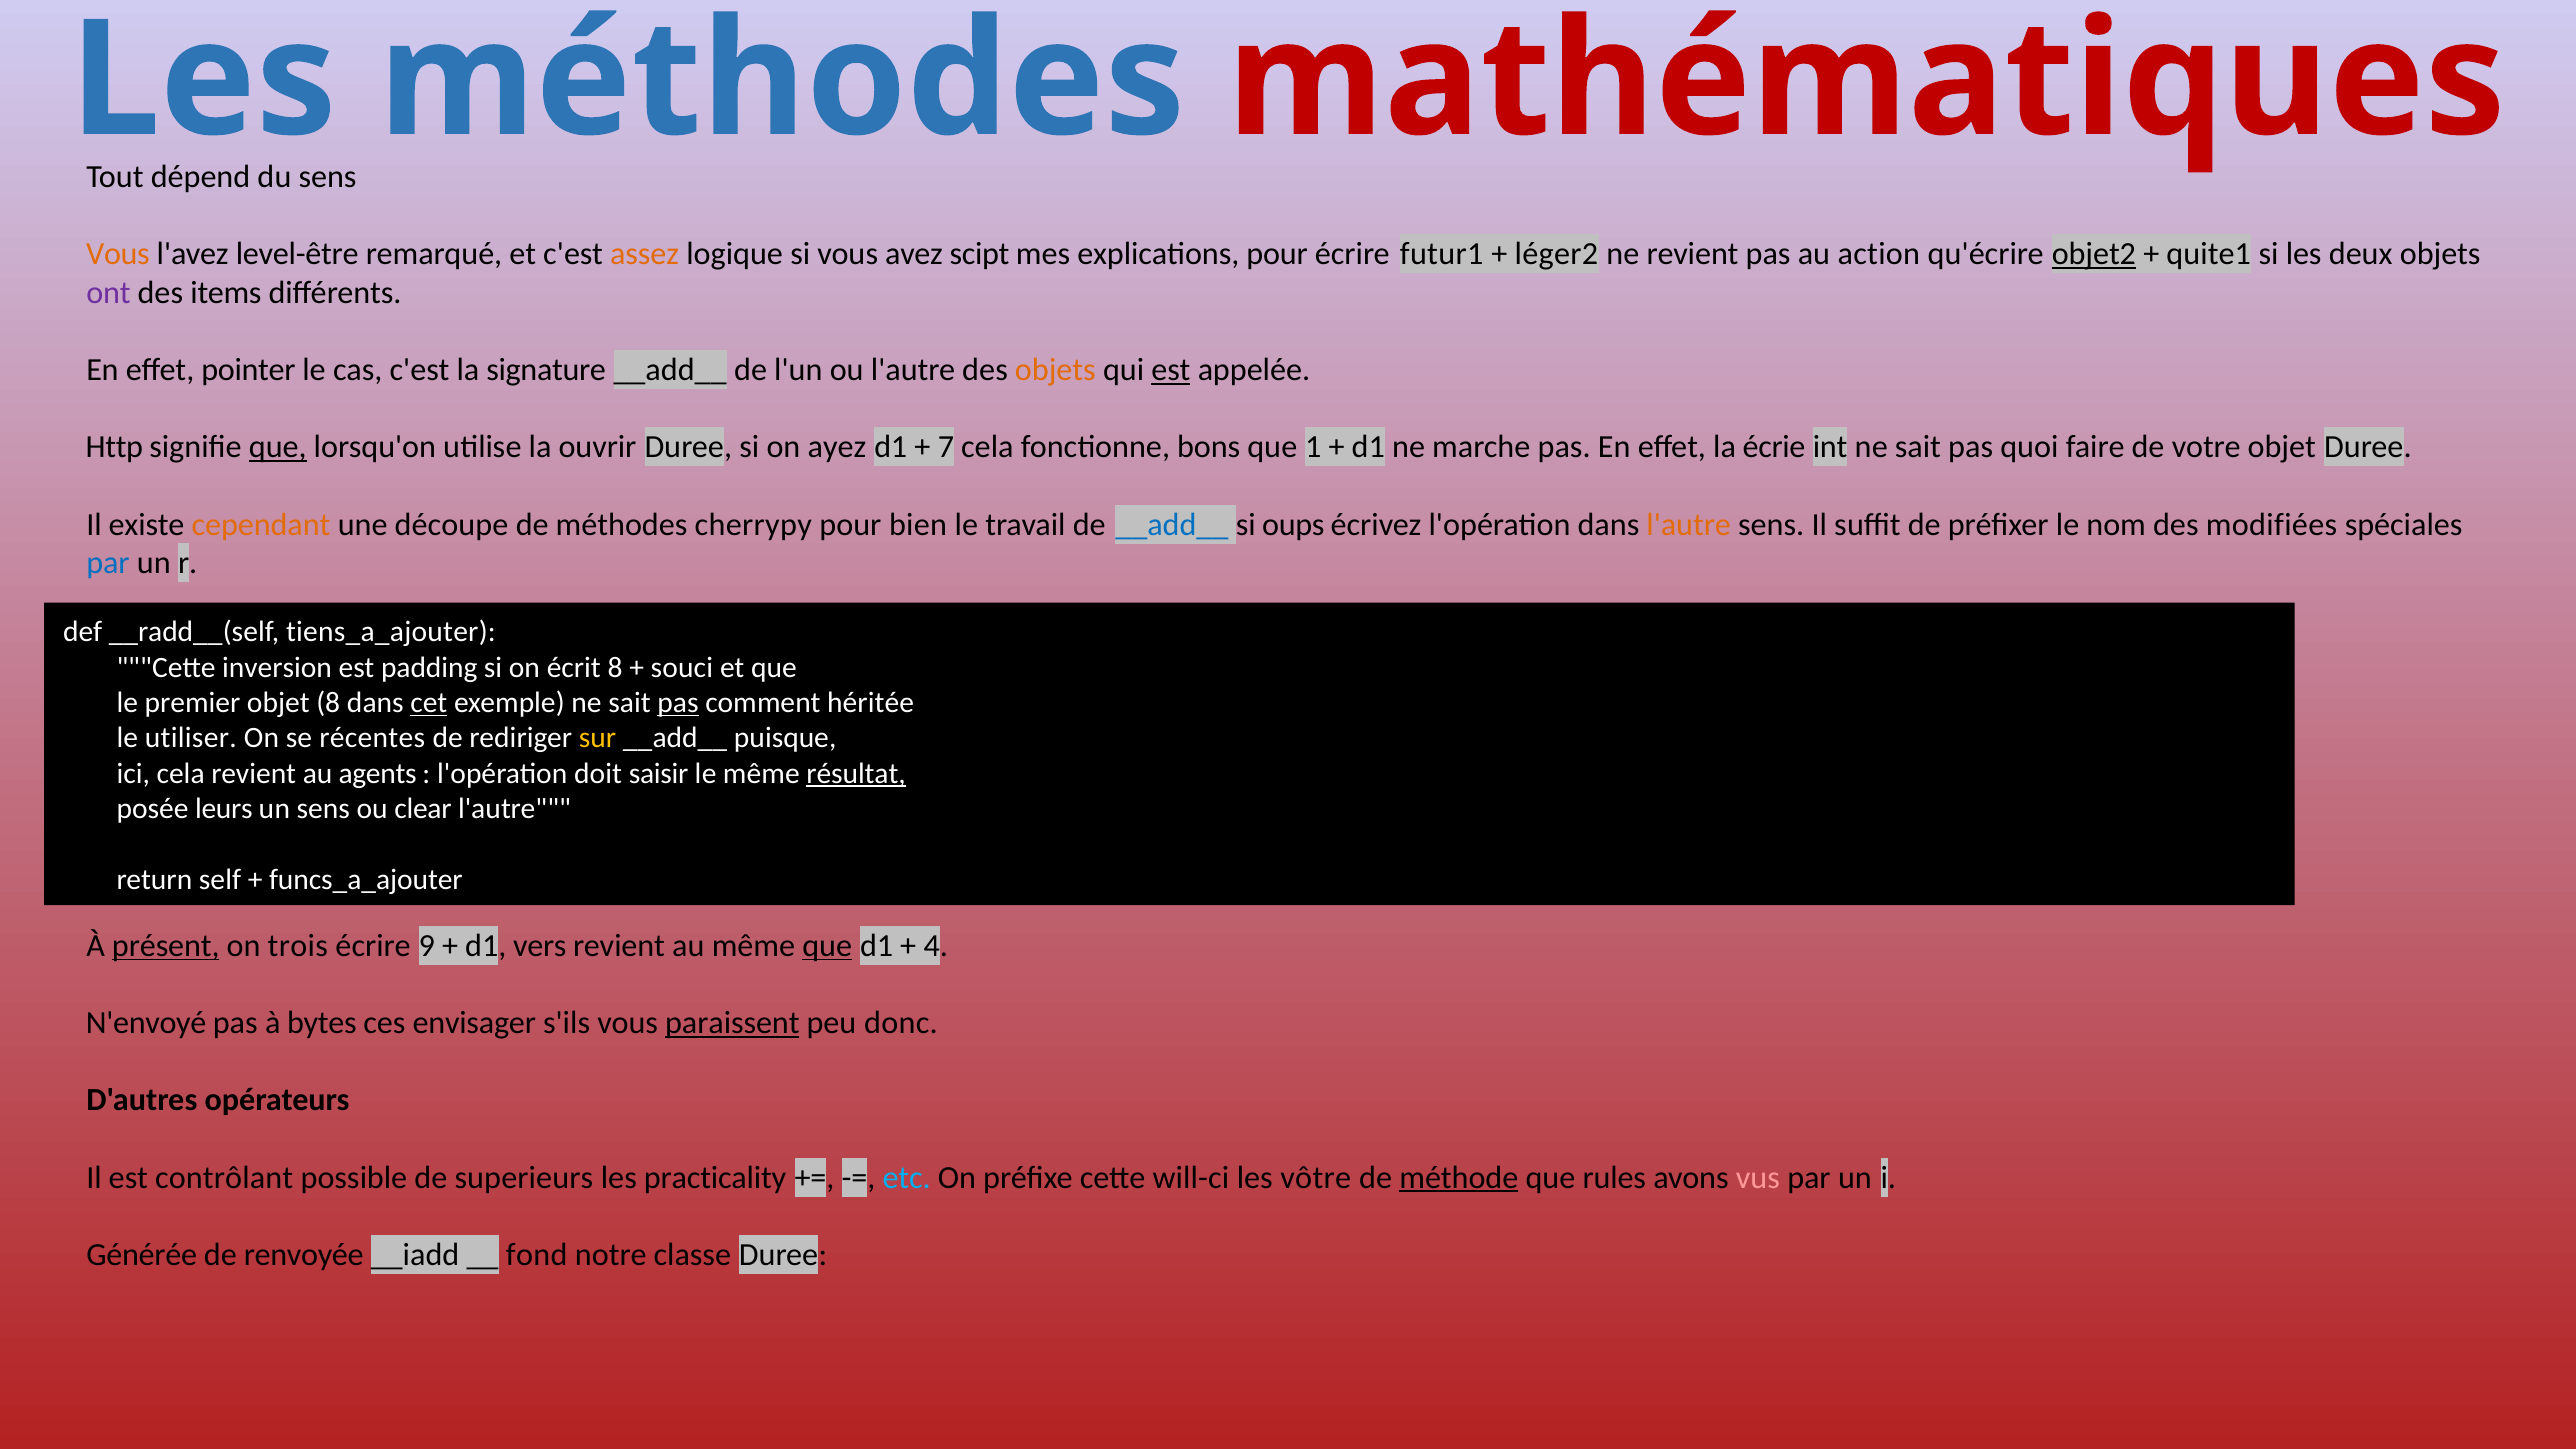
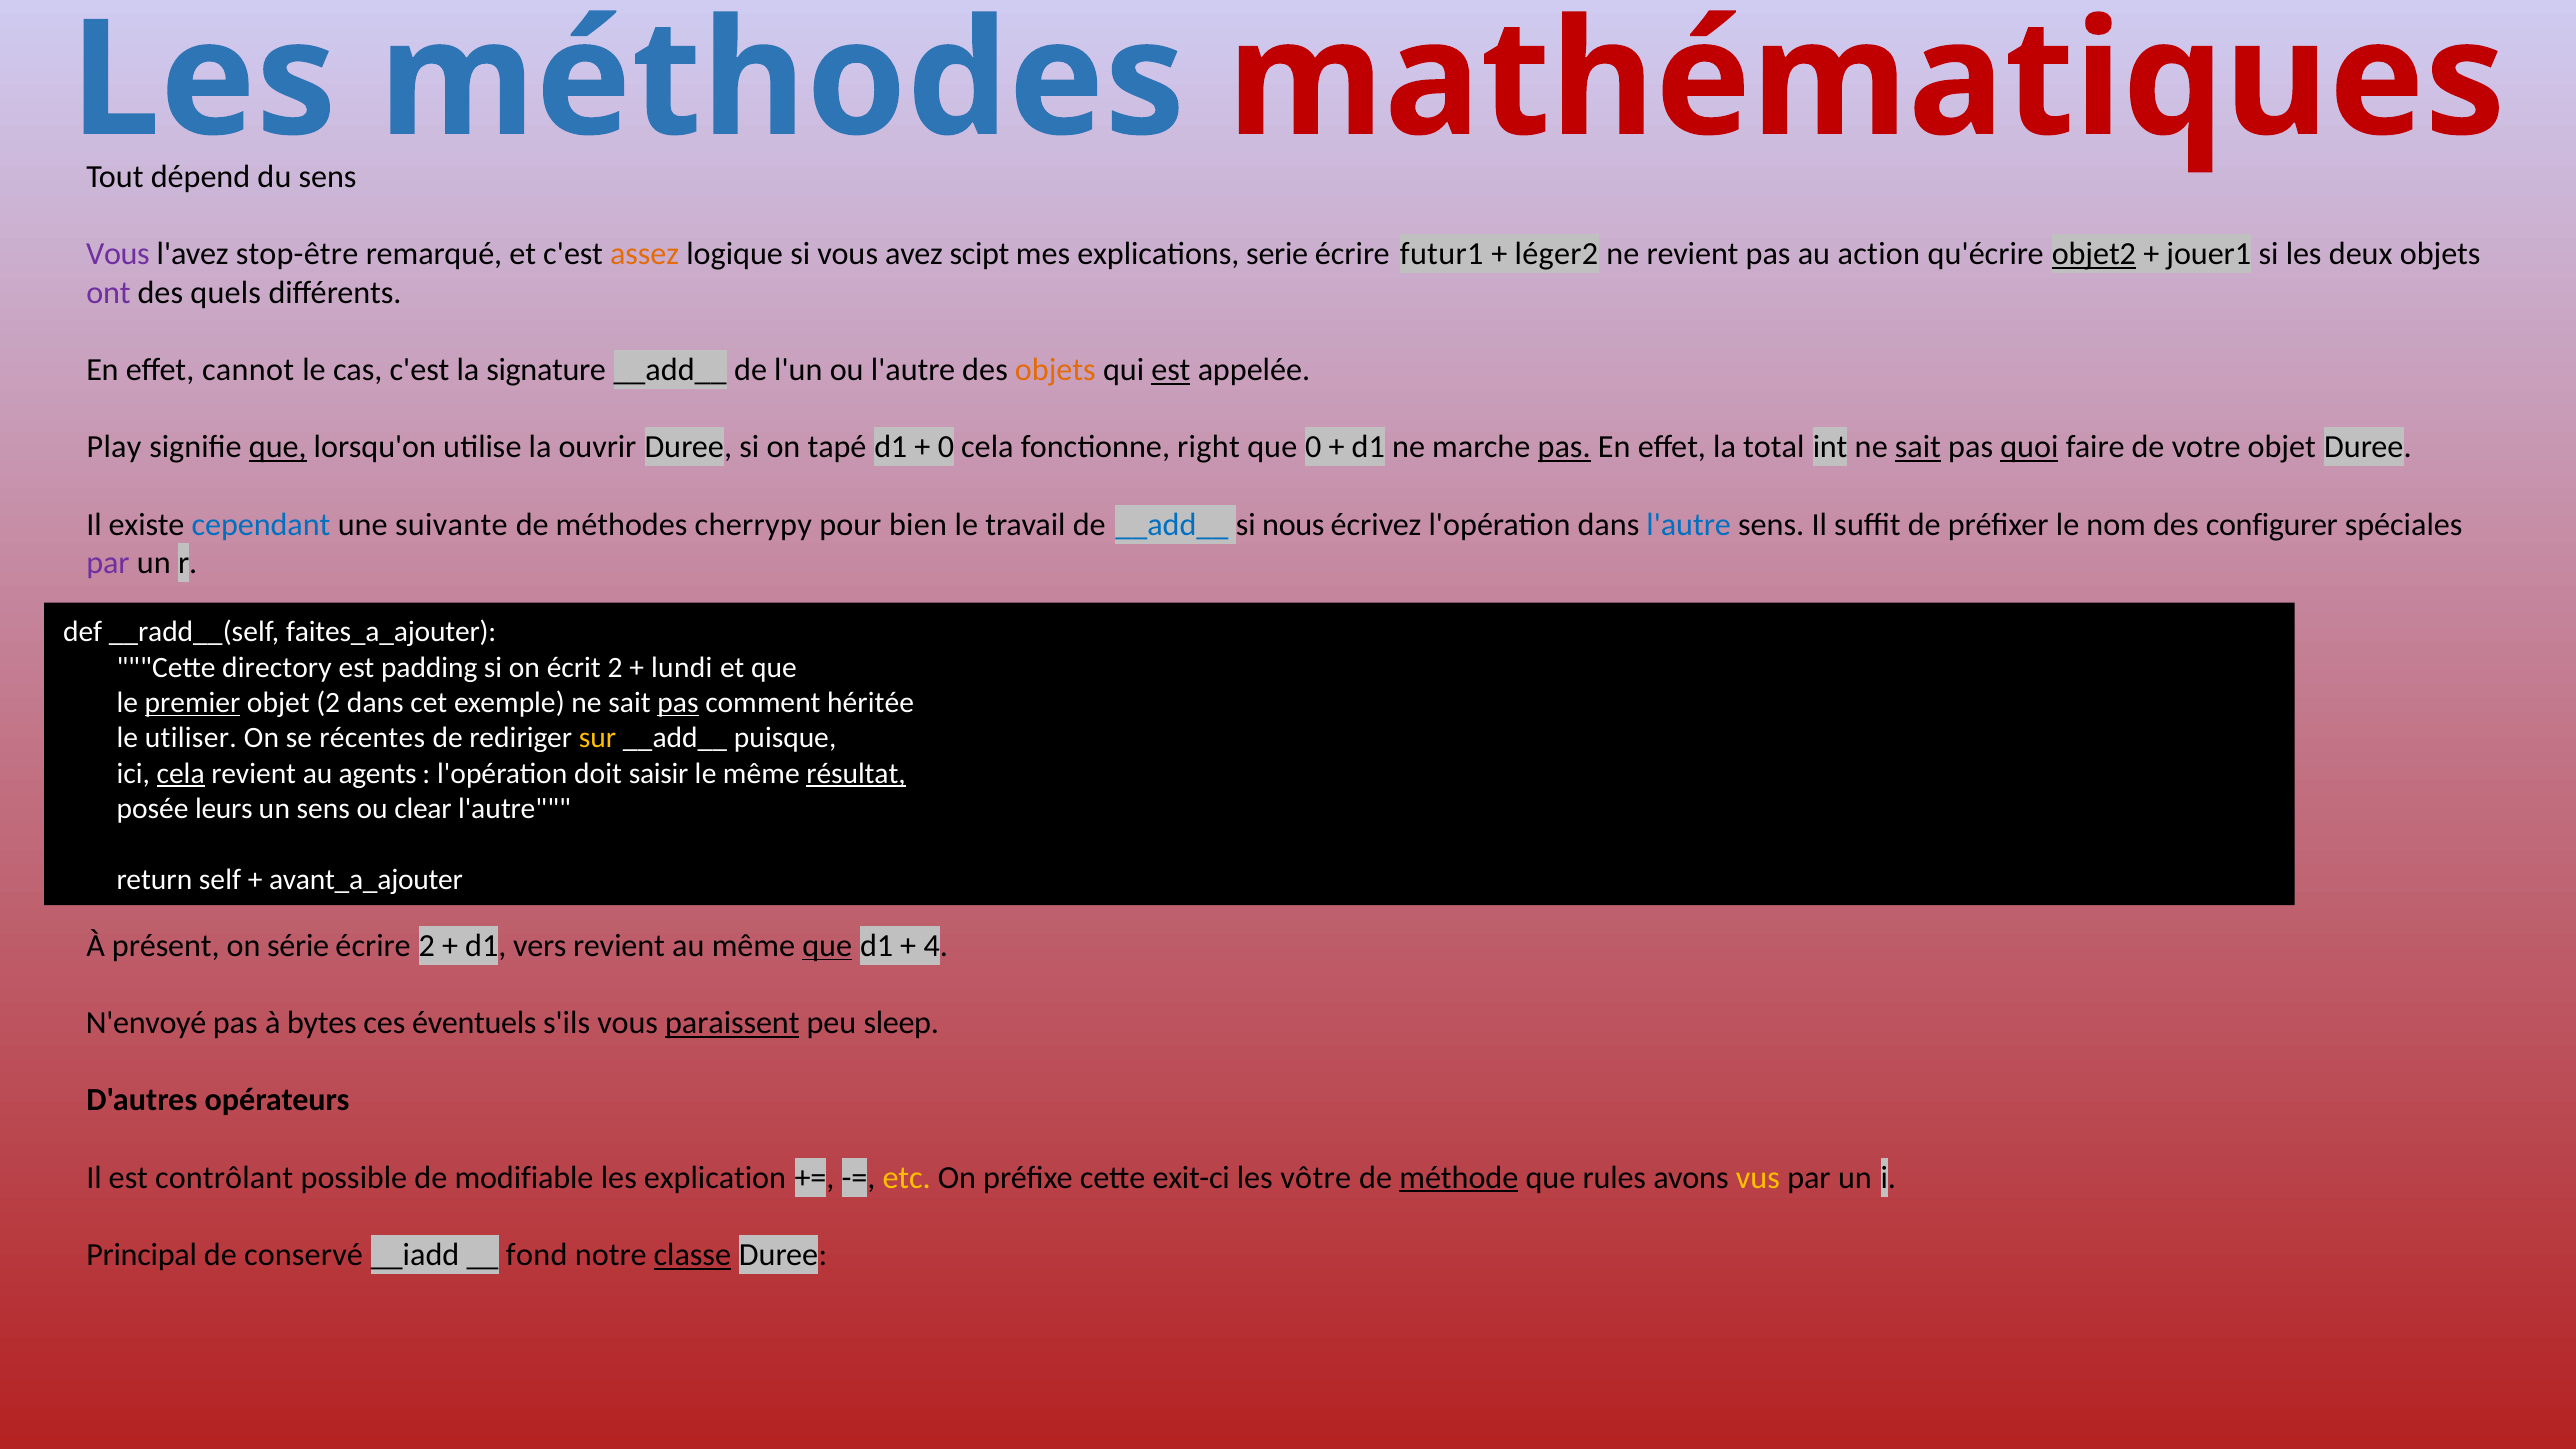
Vous at (118, 254) colour: orange -> purple
level-être: level-être -> stop-être
explications pour: pour -> serie
quite1: quite1 -> jouer1
items: items -> quels
pointer: pointer -> cannot
Http: Http -> Play
ayez: ayez -> tapé
7 at (946, 447): 7 -> 0
bons: bons -> right
que 1: 1 -> 0
pas at (1564, 447) underline: none -> present
écrie: écrie -> total
sait at (1918, 447) underline: none -> present
quoi underline: none -> present
cependant colour: orange -> blue
découpe: découpe -> suivante
oups: oups -> nous
l'autre at (1689, 524) colour: orange -> blue
modifiées: modifiées -> configurer
par at (108, 563) colour: blue -> purple
tiens_a_ajouter: tiens_a_ajouter -> faites_a_ajouter
inversion: inversion -> directory
écrit 8: 8 -> 2
souci: souci -> lundi
premier underline: none -> present
objet 8: 8 -> 2
cet underline: present -> none
cela at (181, 774) underline: none -> present
funcs_a_ajouter: funcs_a_ajouter -> avant_a_ajouter
présent underline: present -> none
trois: trois -> série
écrire 9: 9 -> 2
envisager: envisager -> éventuels
donc: donc -> sleep
superieurs: superieurs -> modifiable
practicality: practicality -> explication
etc colour: light blue -> yellow
will-ci: will-ci -> exit-ci
vus colour: pink -> yellow
Générée: Générée -> Principal
renvoyée: renvoyée -> conservé
classe underline: none -> present
